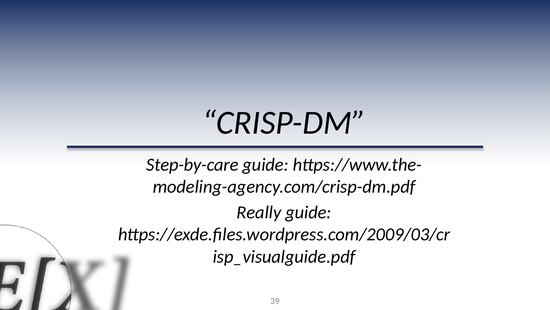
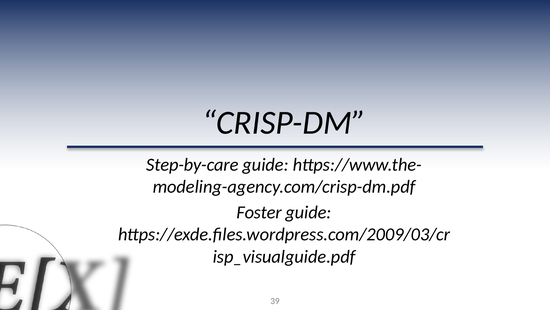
Really: Really -> Foster
